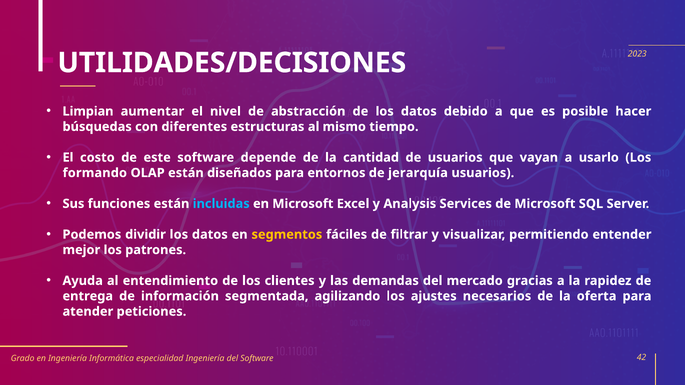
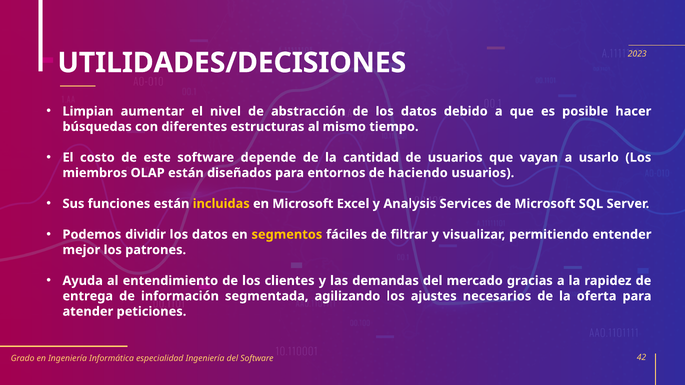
formando: formando -> miembros
jerarquía: jerarquía -> haciendo
incluidas colour: light blue -> yellow
